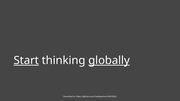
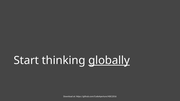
Start underline: present -> none
